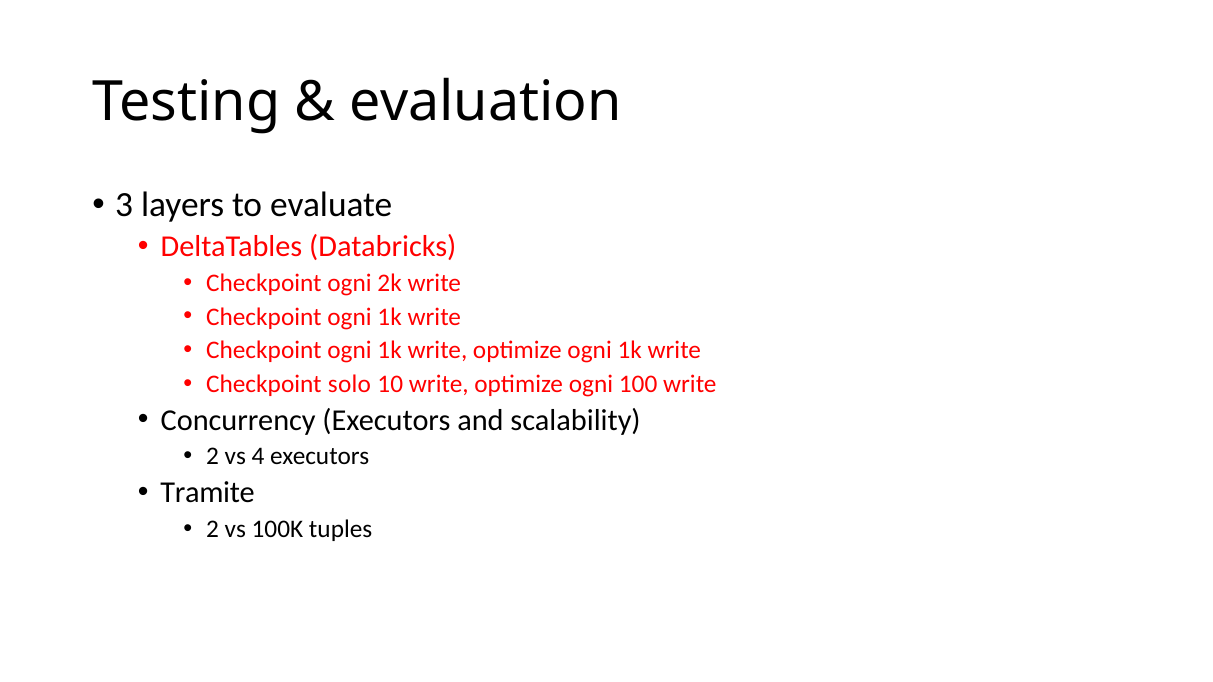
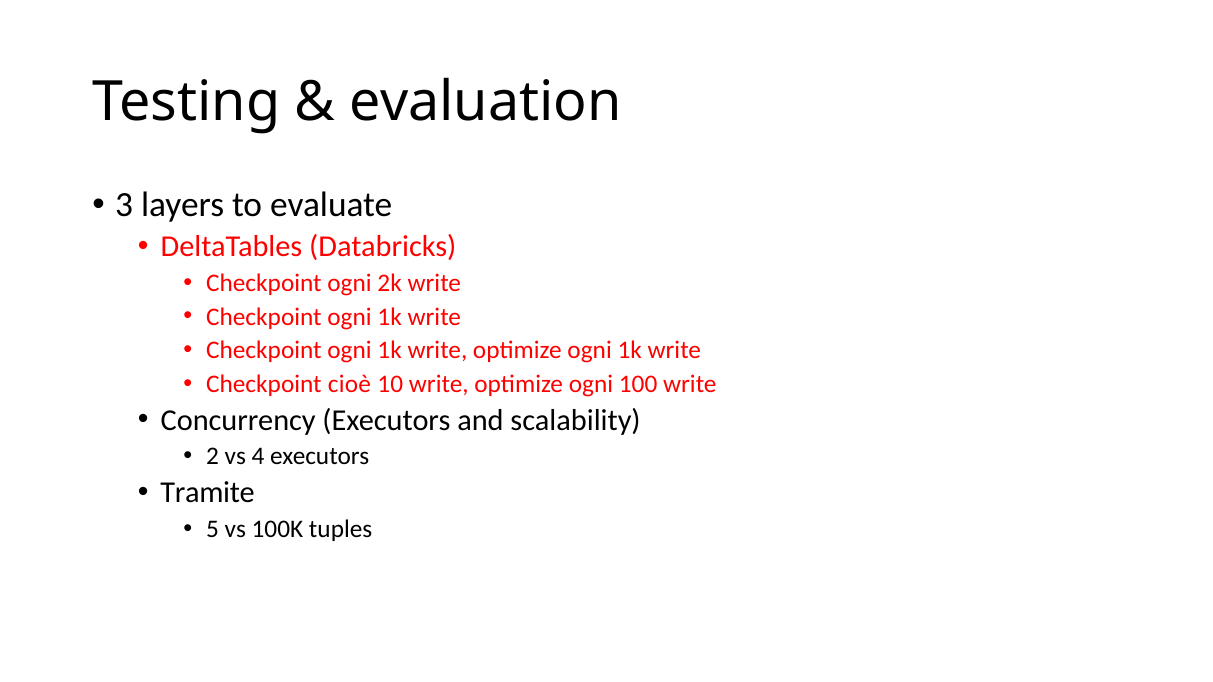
solo: solo -> cioè
2 at (213, 529): 2 -> 5
